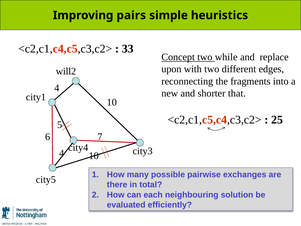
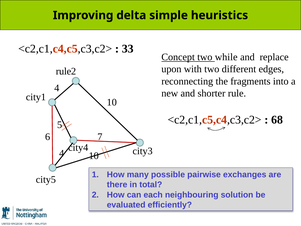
pairs: pairs -> delta
will2: will2 -> rule2
that: that -> rule
25: 25 -> 68
